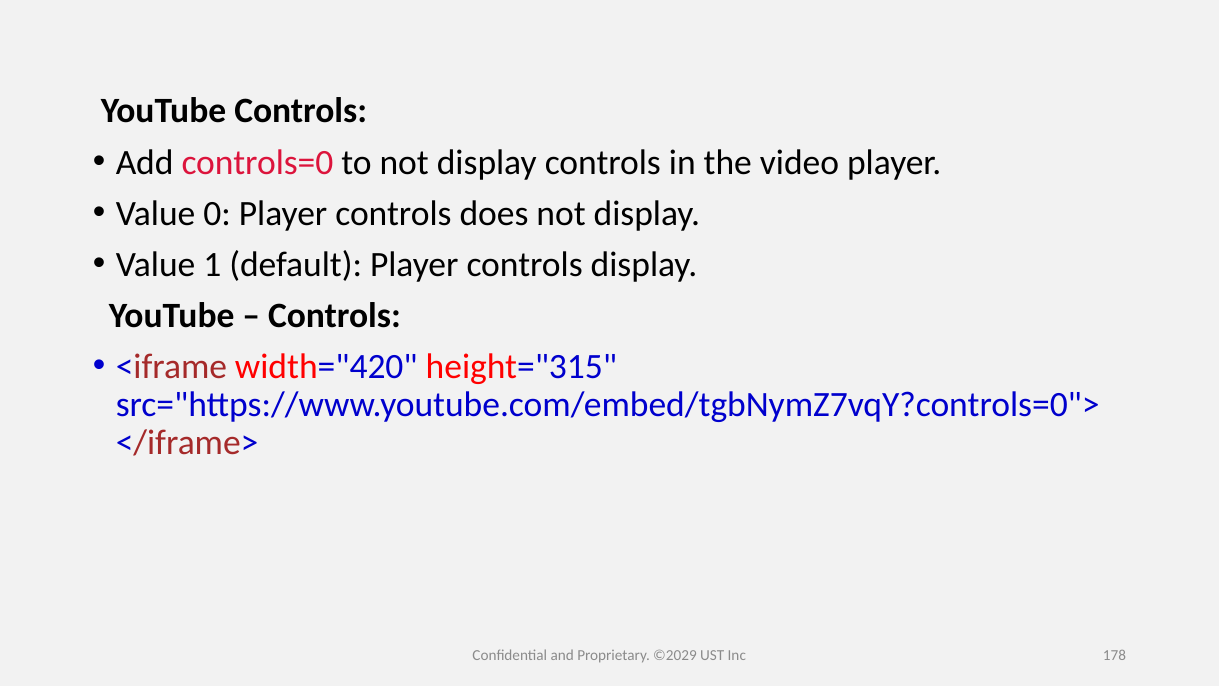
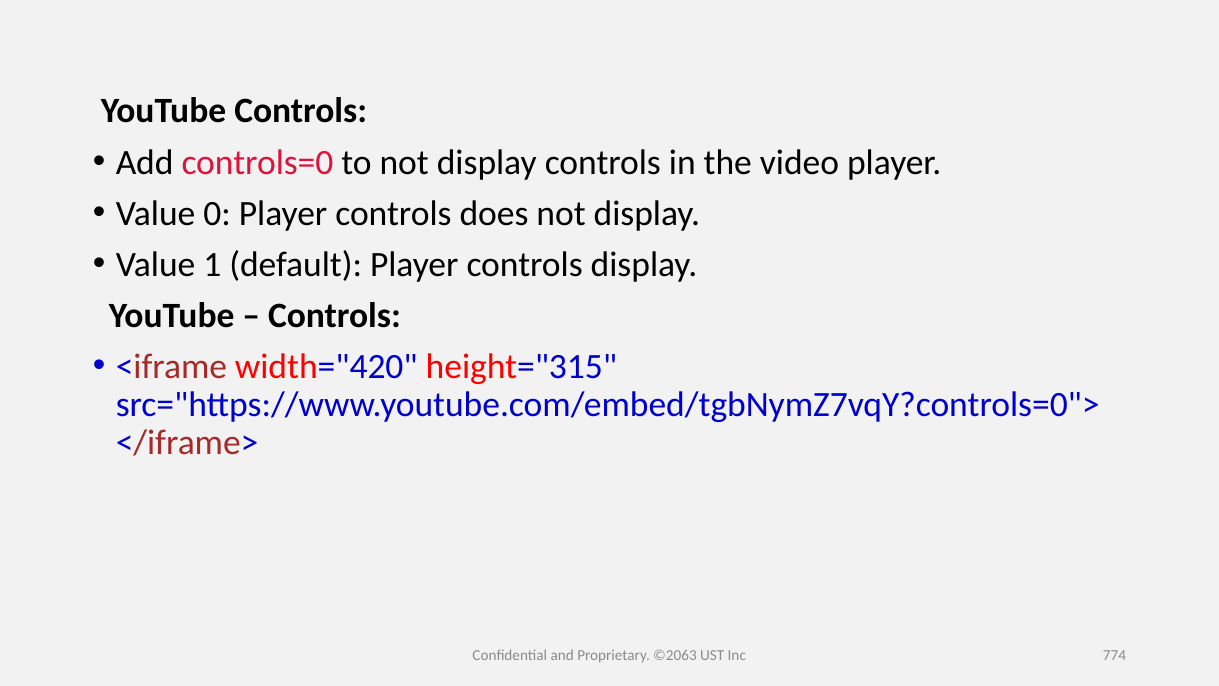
©2029: ©2029 -> ©2063
178: 178 -> 774
